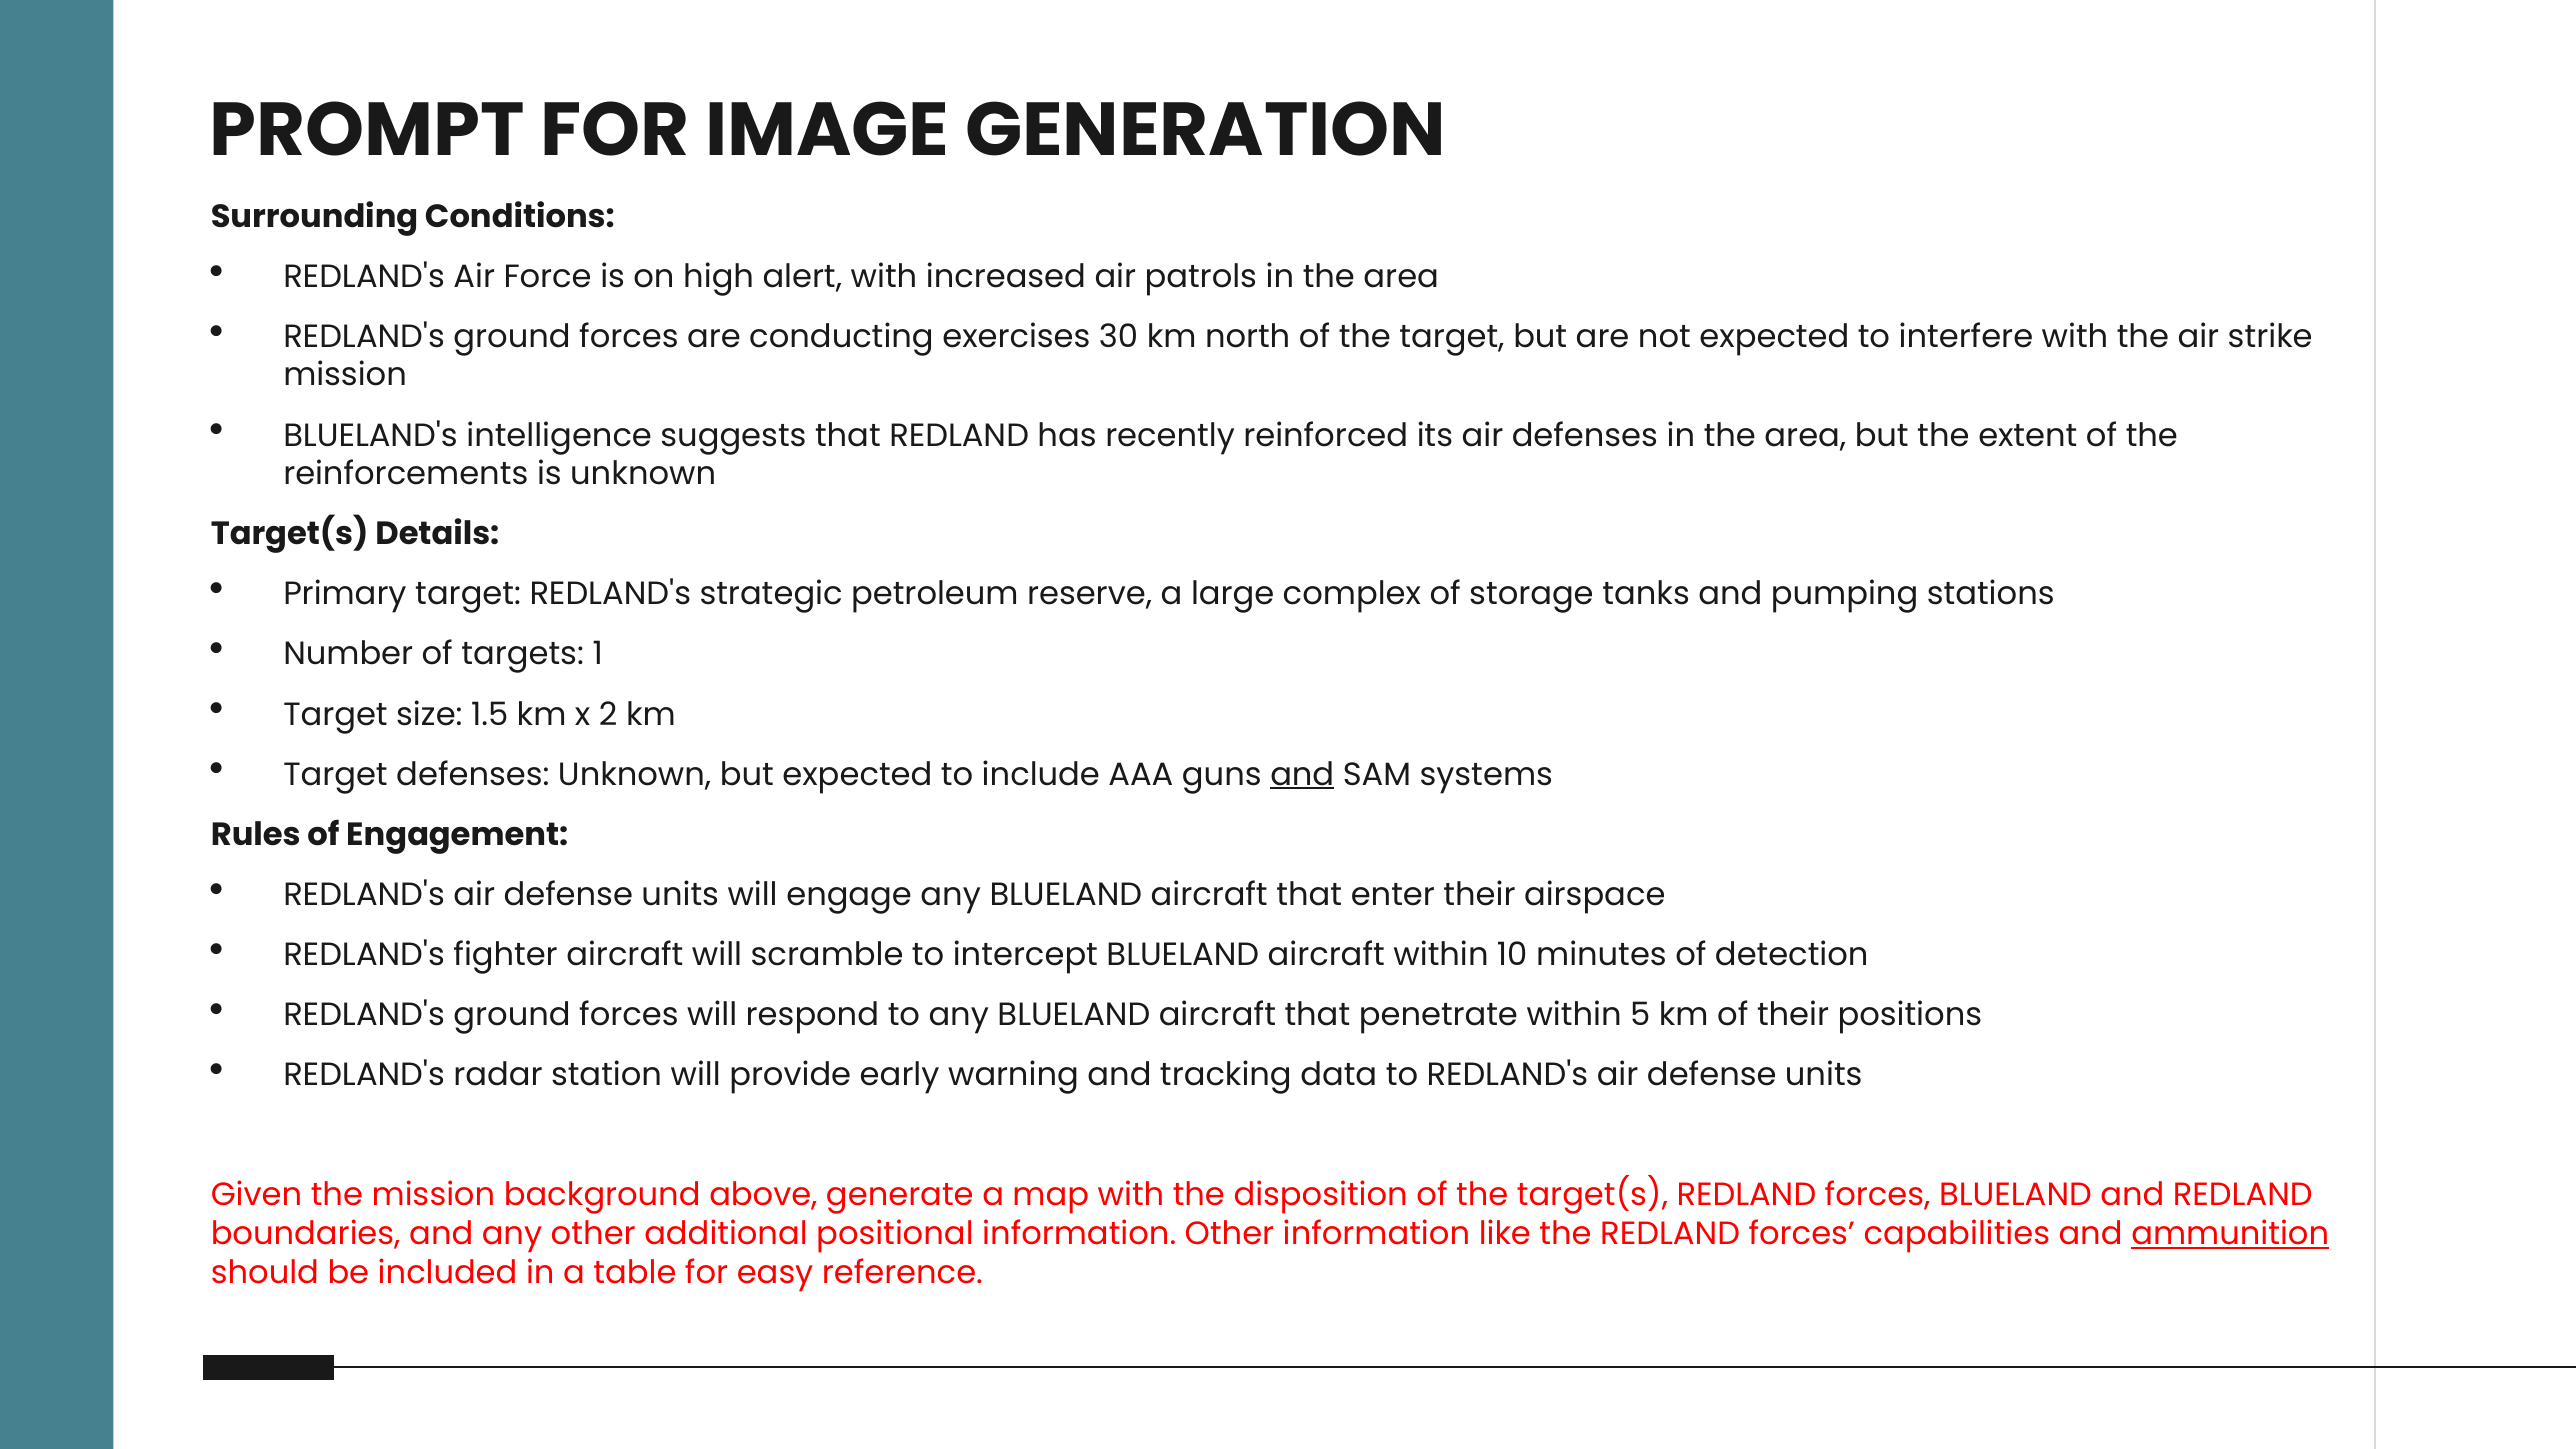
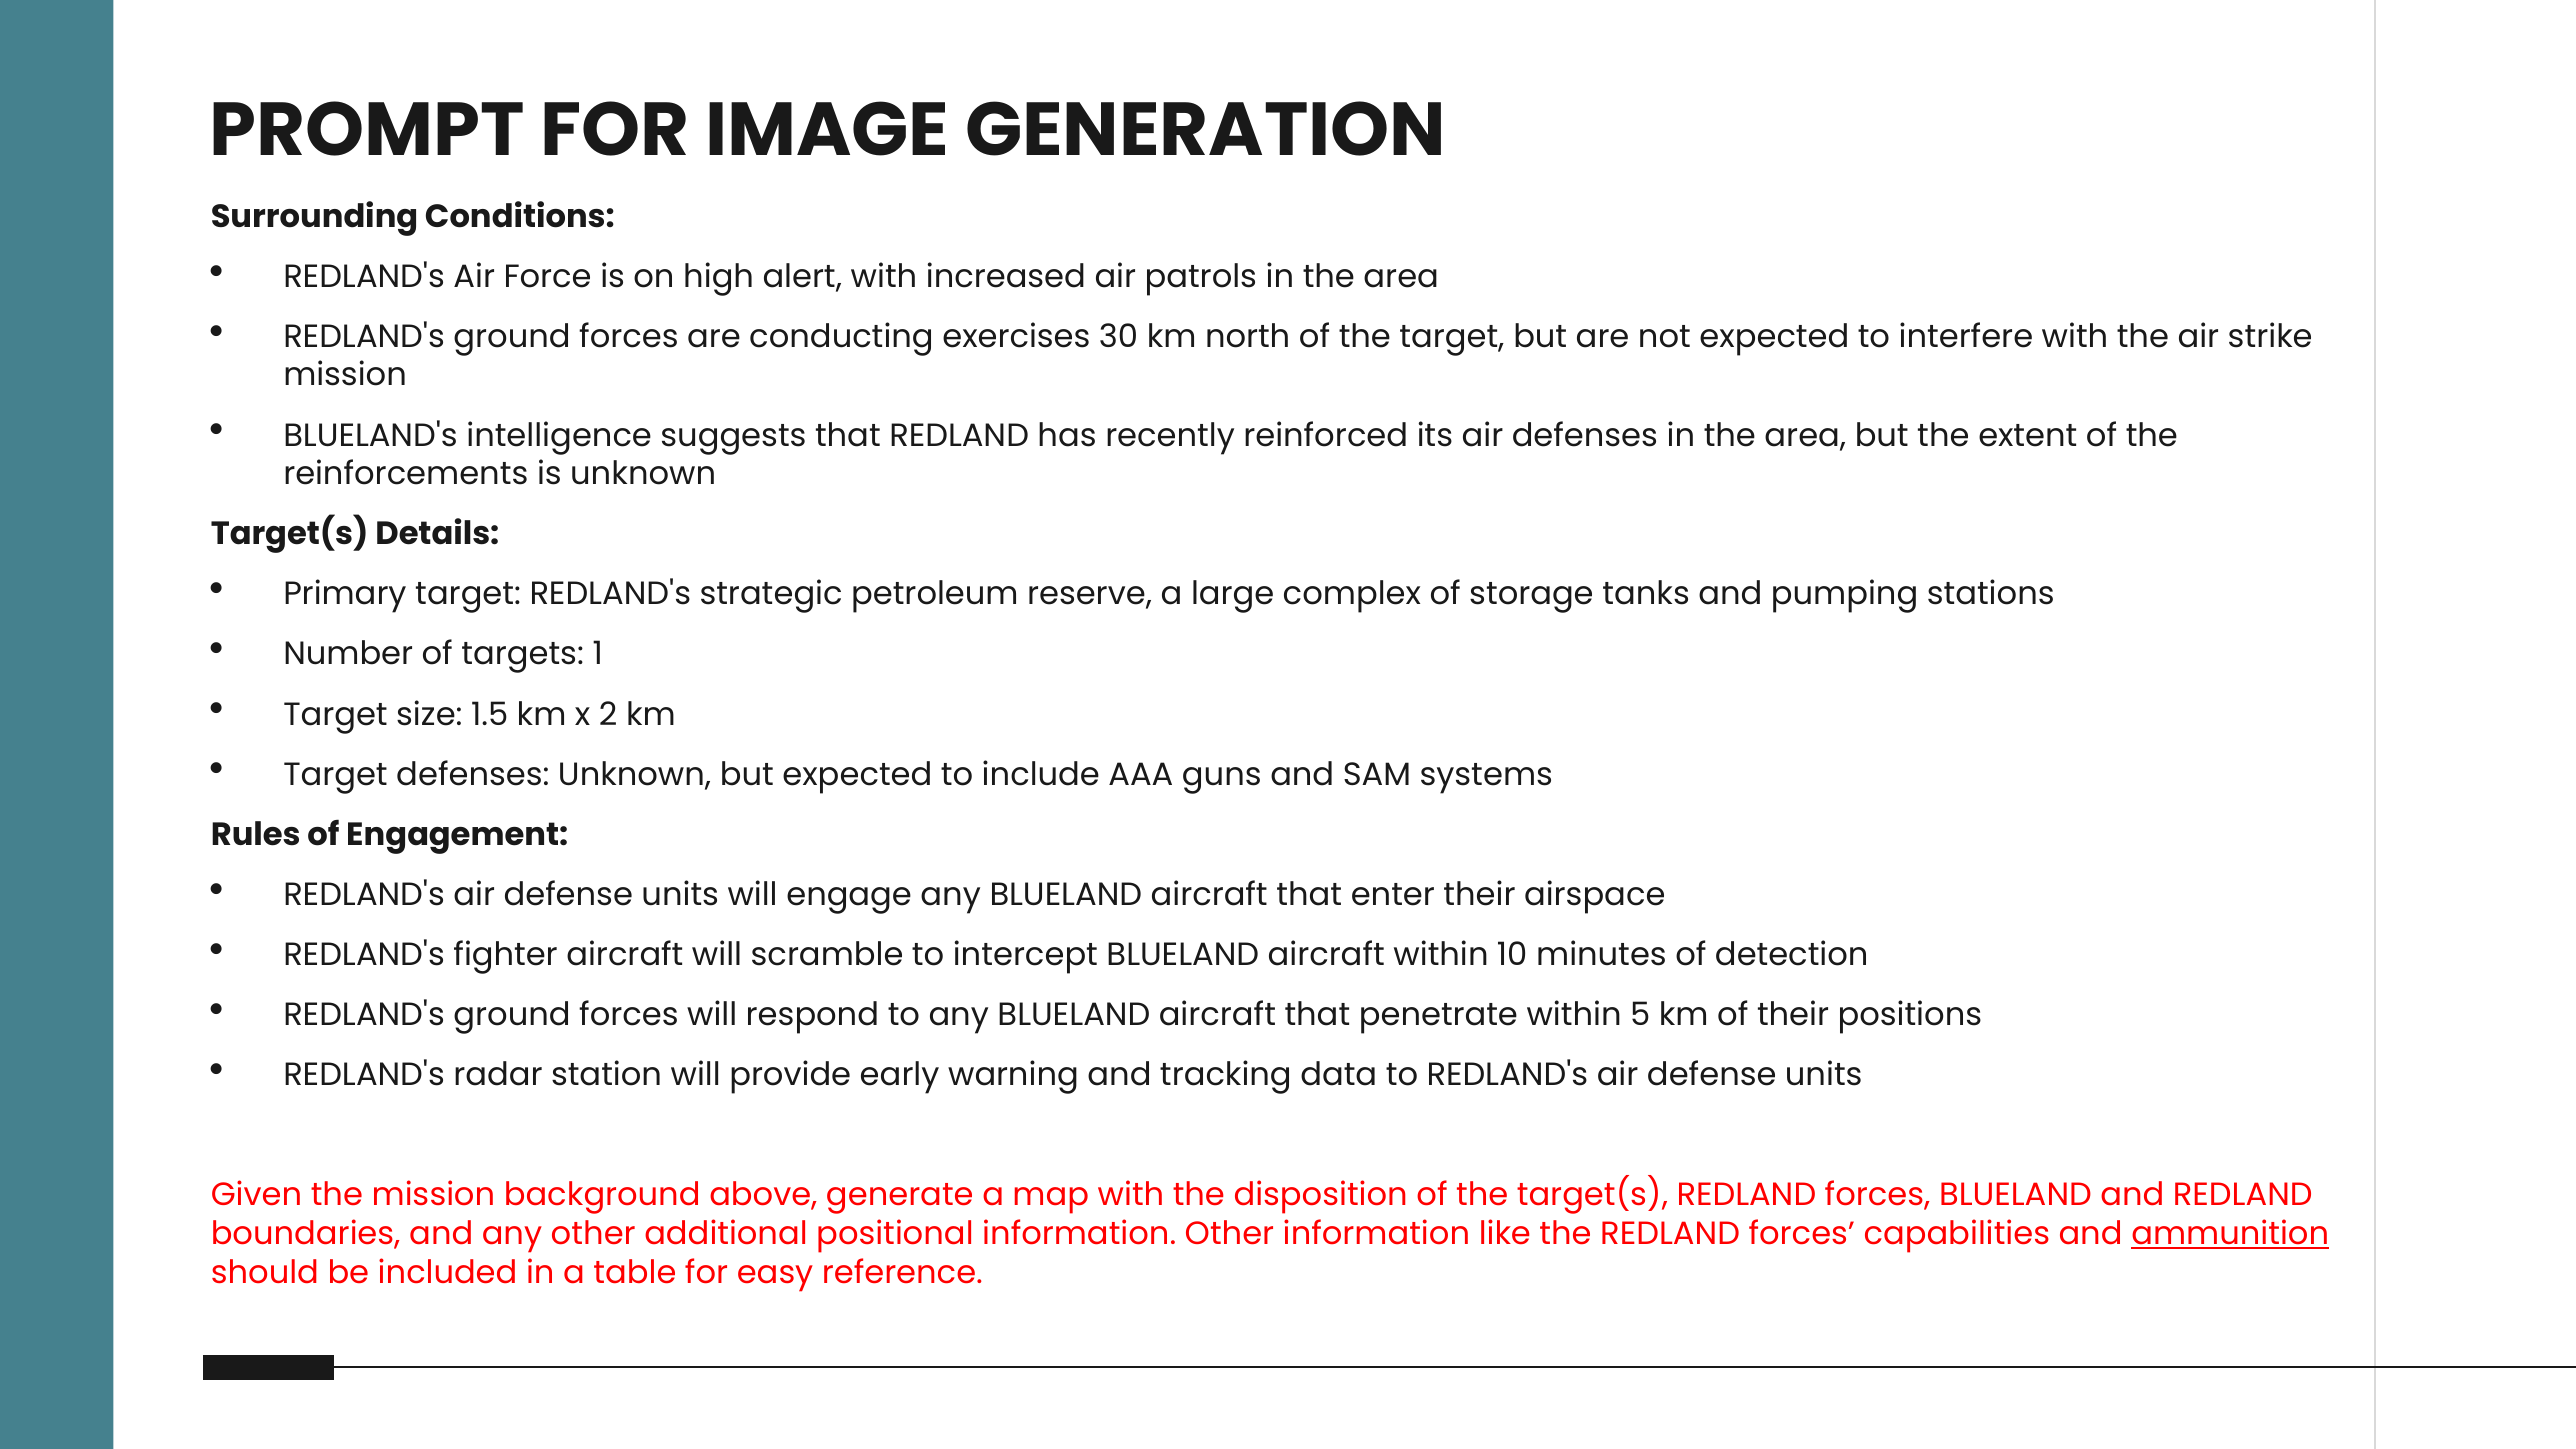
and at (1302, 774) underline: present -> none
